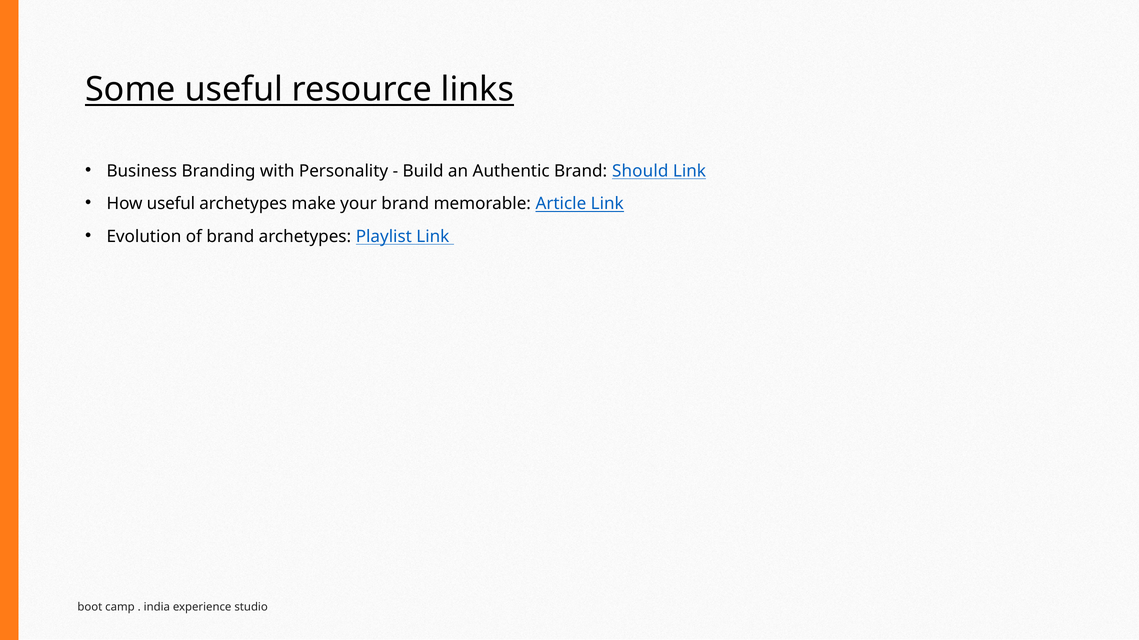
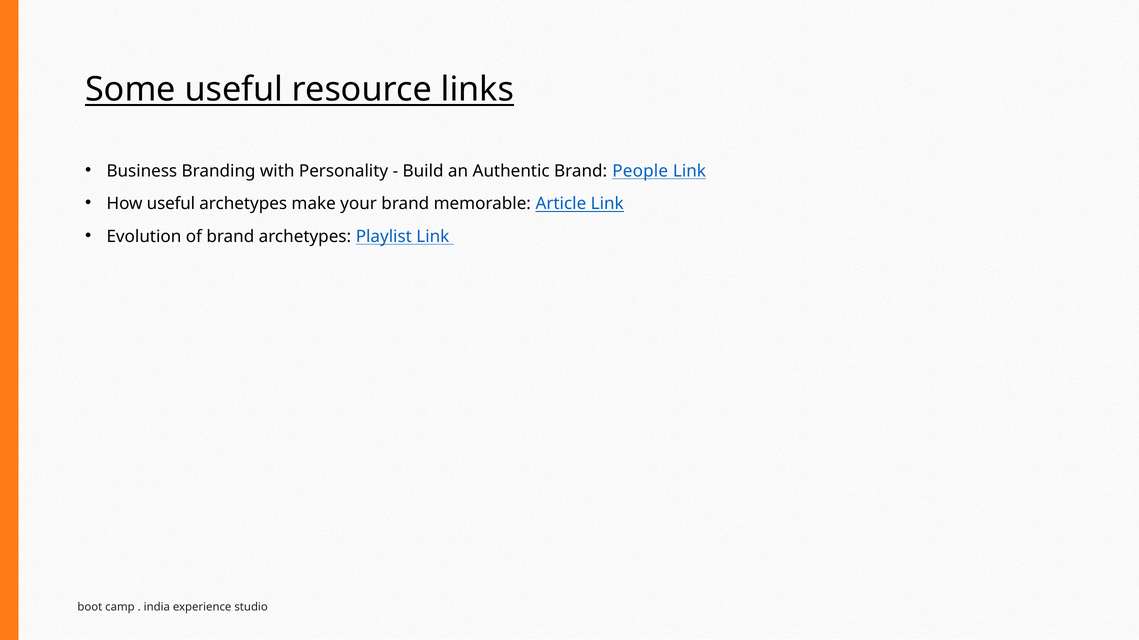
Should: Should -> People
